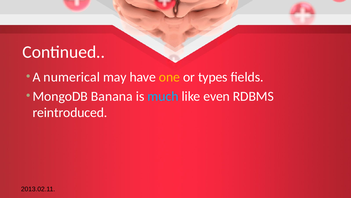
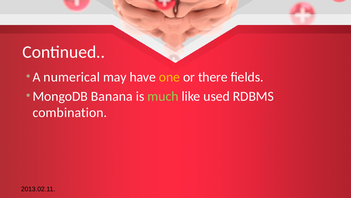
types: types -> there
much colour: light blue -> light green
even: even -> used
reintroduced: reintroduced -> combination
